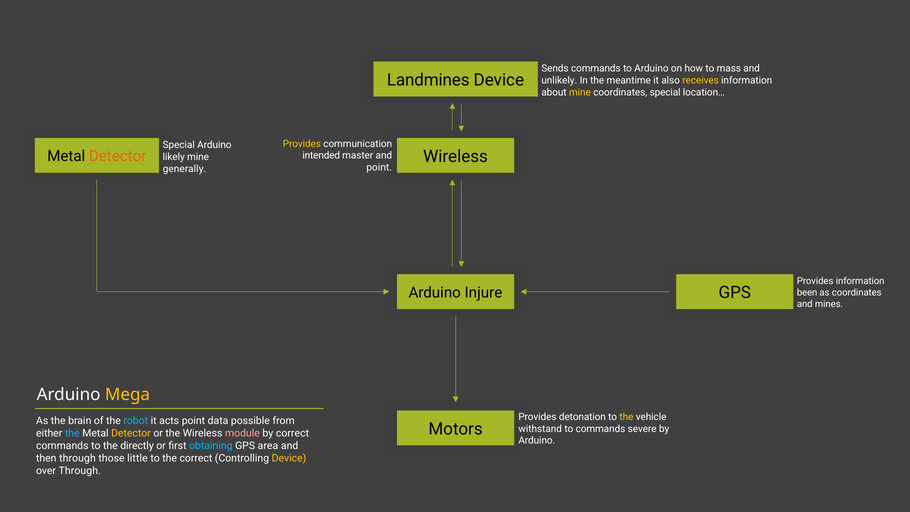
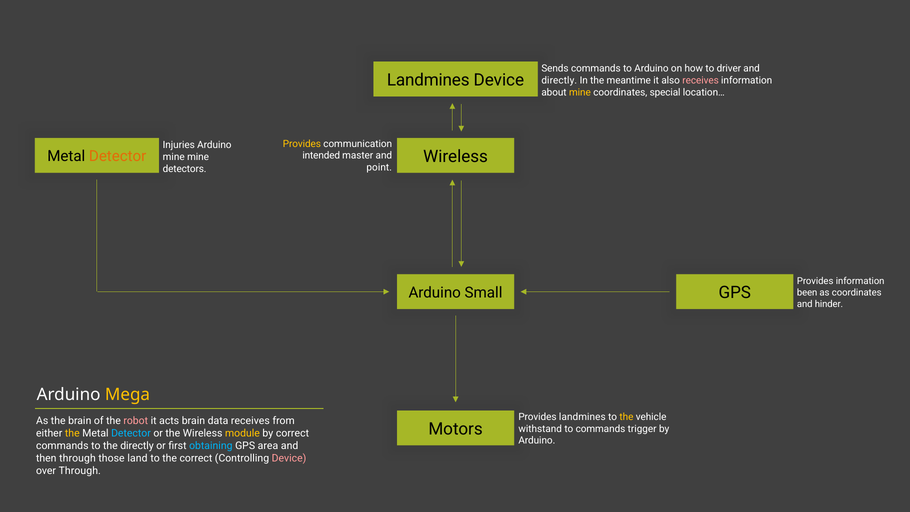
mass: mass -> driver
unlikely at (559, 81): unlikely -> directly
receives at (701, 81) colour: yellow -> pink
Special at (179, 145): Special -> Injuries
likely at (174, 157): likely -> mine
generally: generally -> detectors
Injure: Injure -> Small
mines: mines -> hinder
Provides detonation: detonation -> landmines
robot colour: light blue -> pink
acts point: point -> brain
data possible: possible -> receives
severe: severe -> trigger
the at (72, 433) colour: light blue -> yellow
Detector at (131, 433) colour: yellow -> light blue
module colour: pink -> yellow
little: little -> land
Device at (289, 458) colour: yellow -> pink
